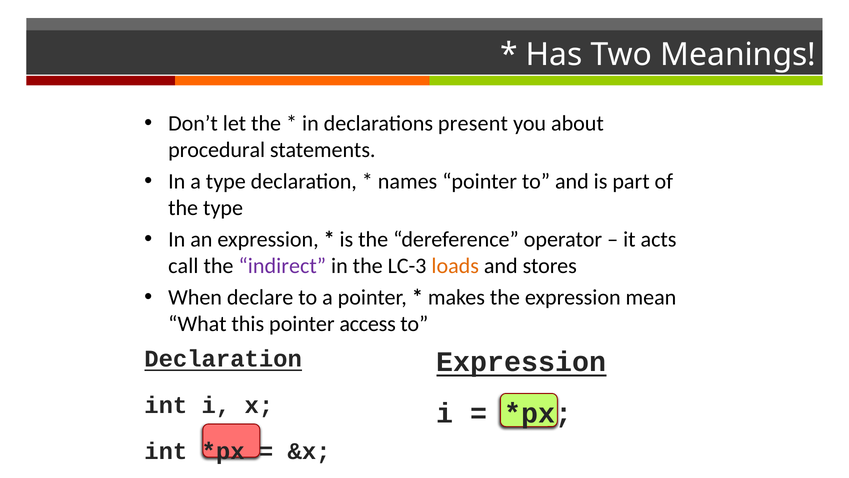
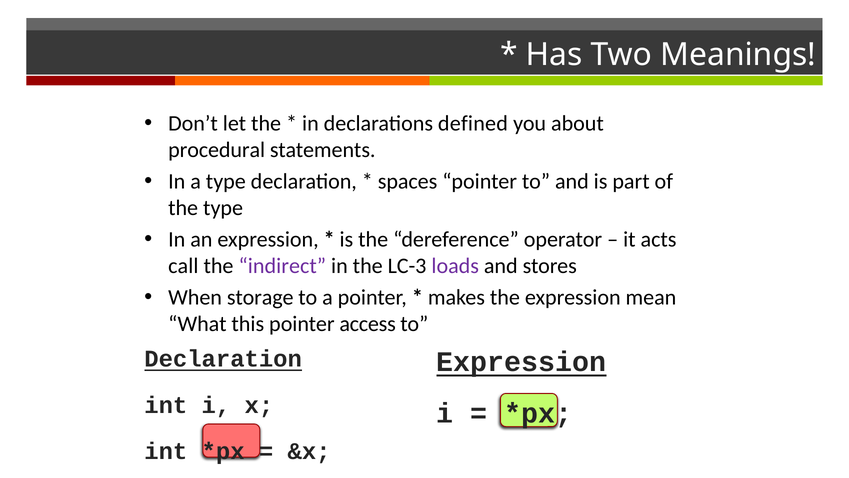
present: present -> defined
names: names -> spaces
loads colour: orange -> purple
declare: declare -> storage
